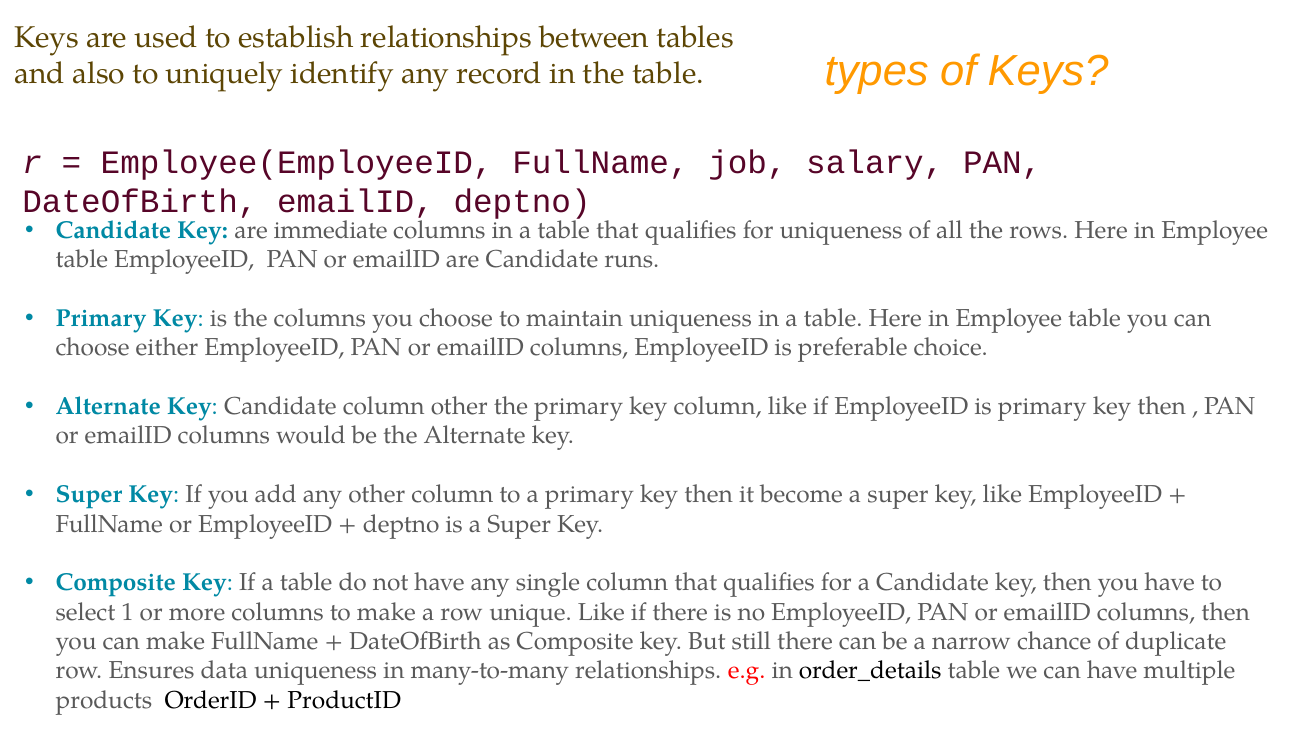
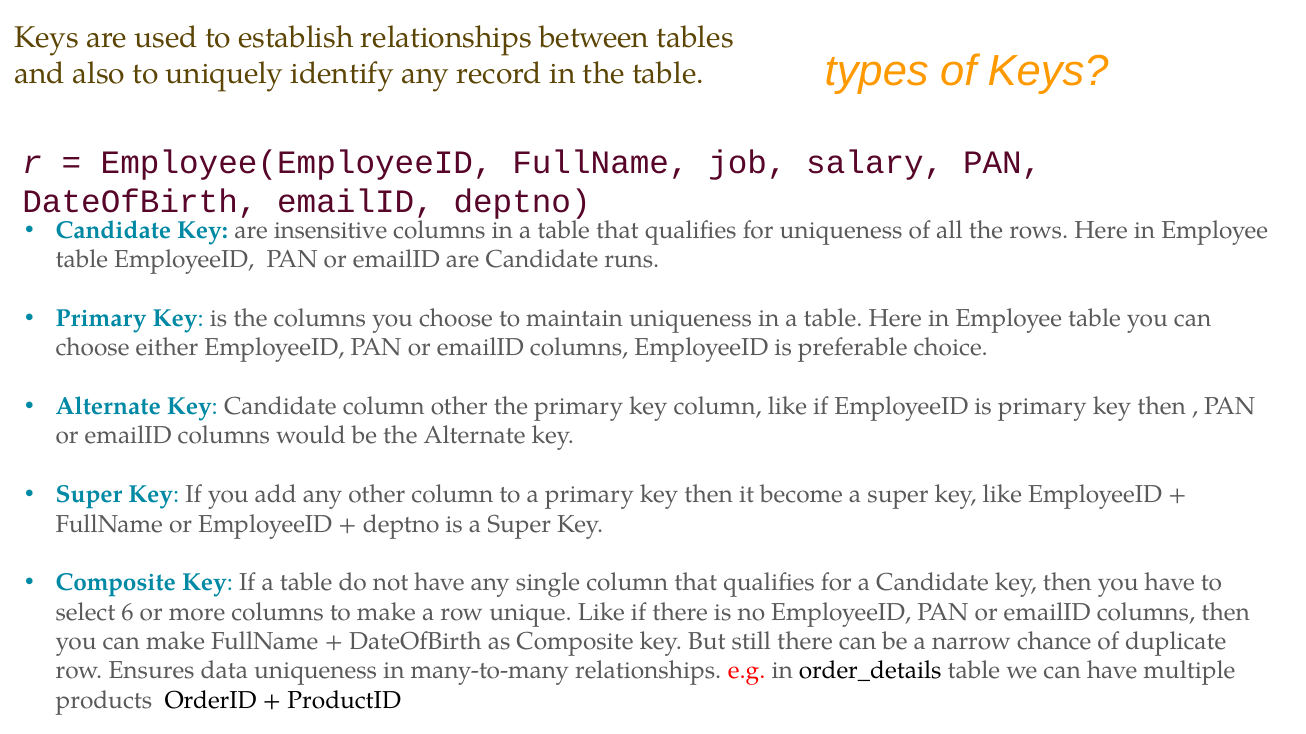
immediate: immediate -> insensitive
1: 1 -> 6
